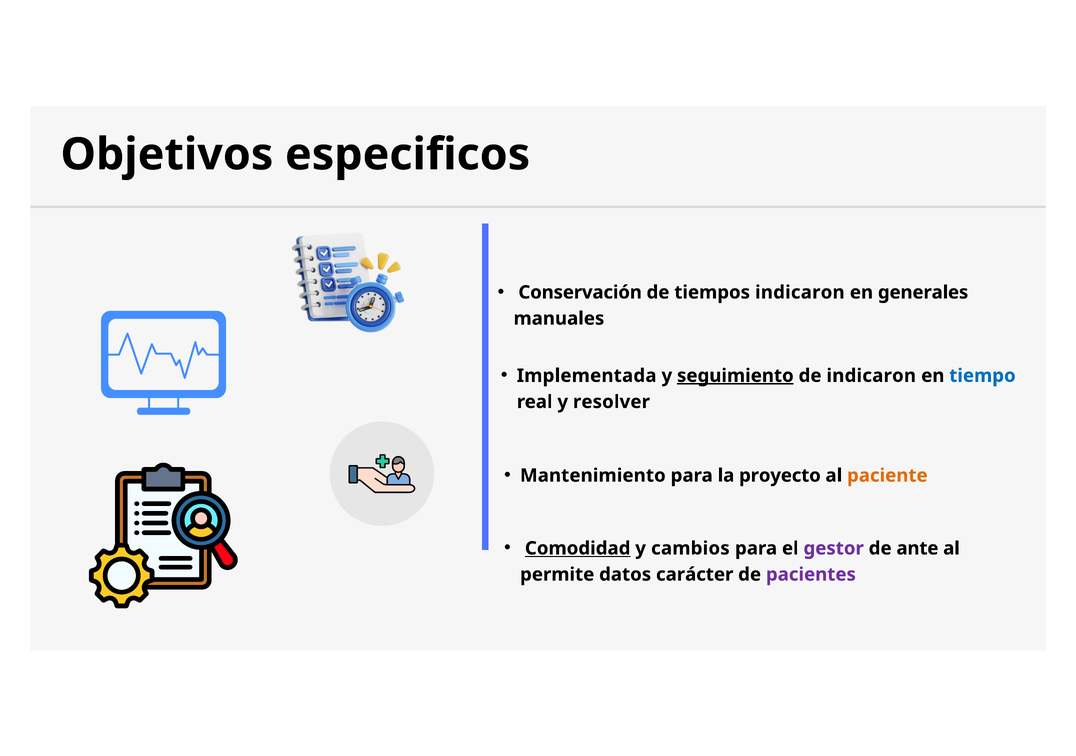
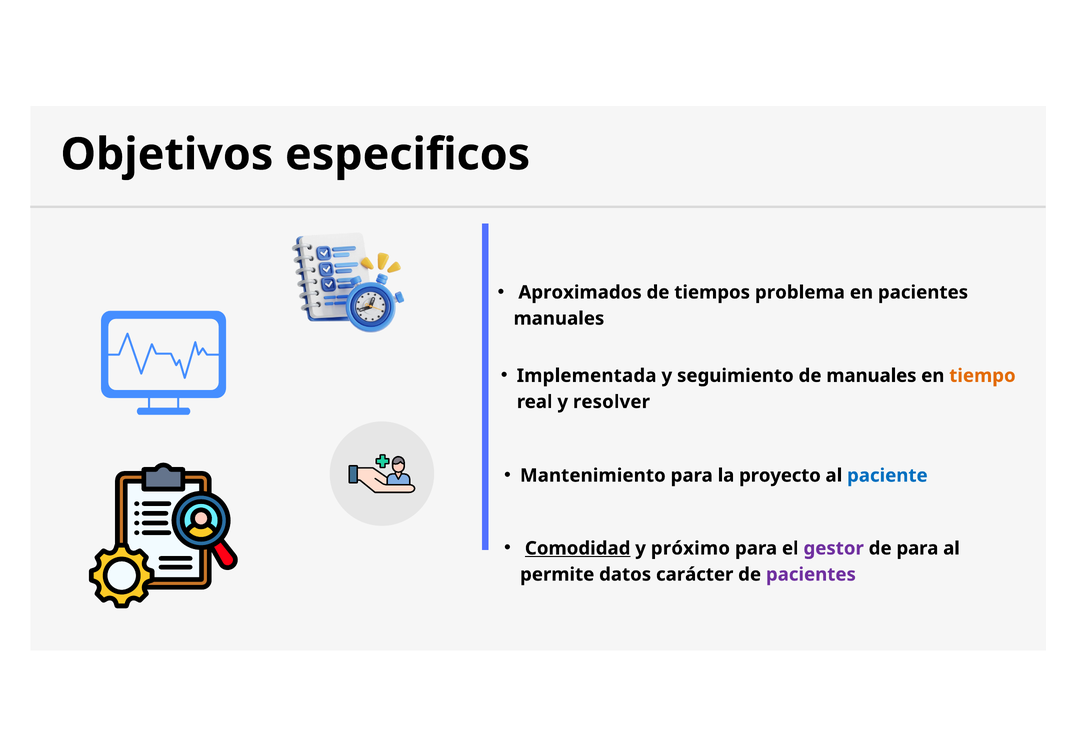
Conservación: Conservación -> Aproximados
tiempos indicaron: indicaron -> problema
en generales: generales -> pacientes
seguimiento underline: present -> none
de indicaron: indicaron -> manuales
tiempo colour: blue -> orange
paciente colour: orange -> blue
cambios: cambios -> próximo
de ante: ante -> para
